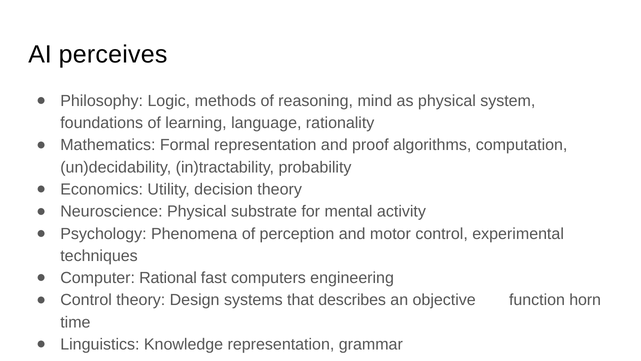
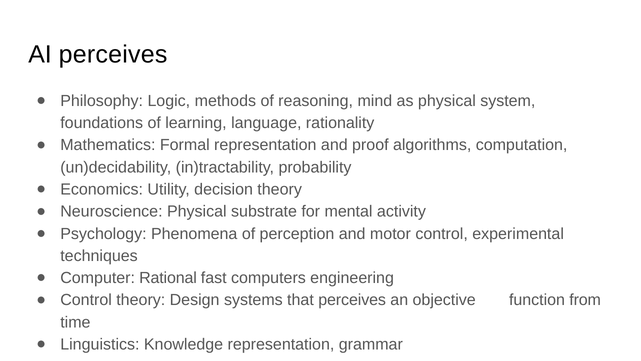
that describes: describes -> perceives
horn: horn -> from
